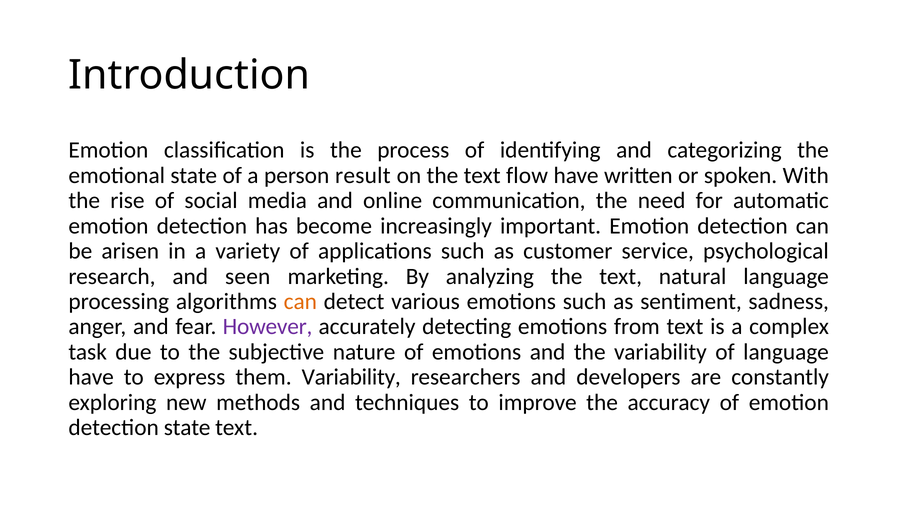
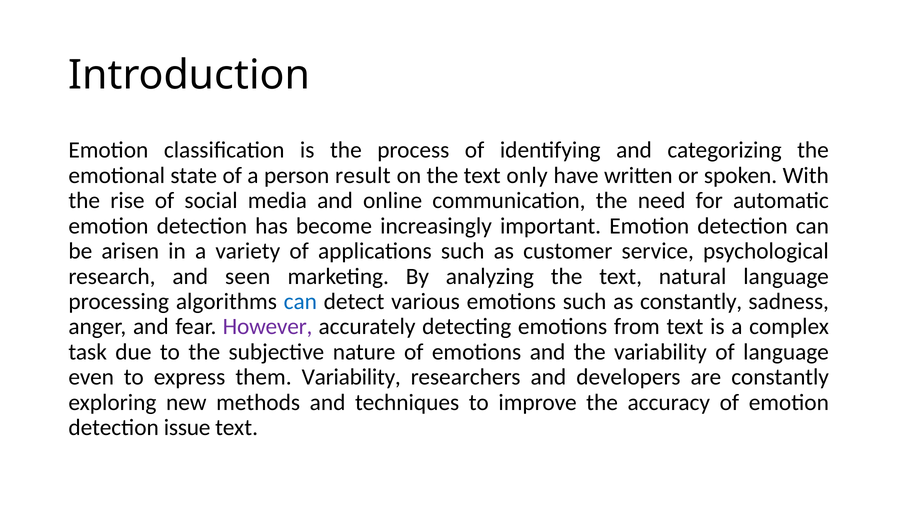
flow: flow -> only
can at (300, 302) colour: orange -> blue
as sentiment: sentiment -> constantly
have at (91, 377): have -> even
detection state: state -> issue
